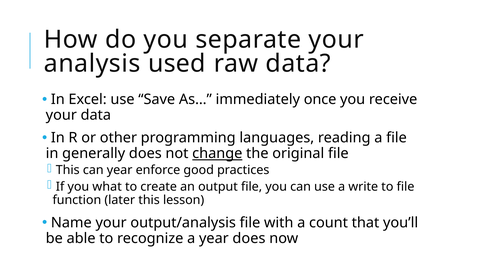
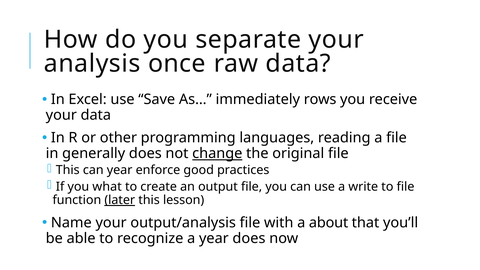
used: used -> once
once: once -> rows
later underline: none -> present
count: count -> about
